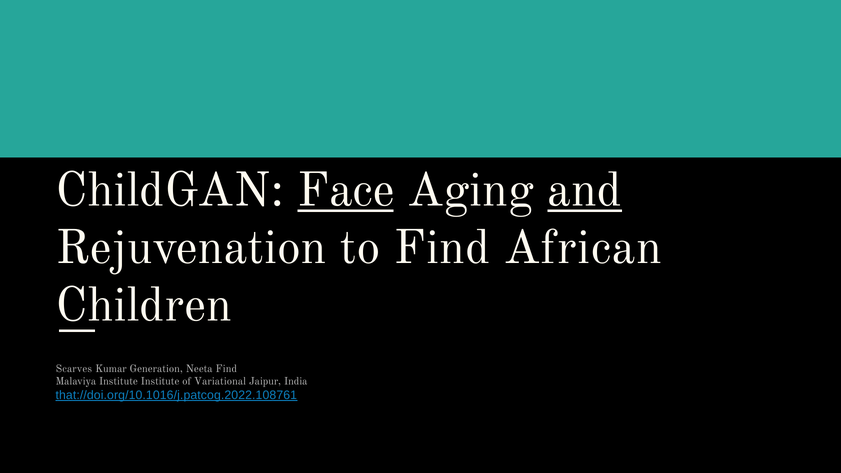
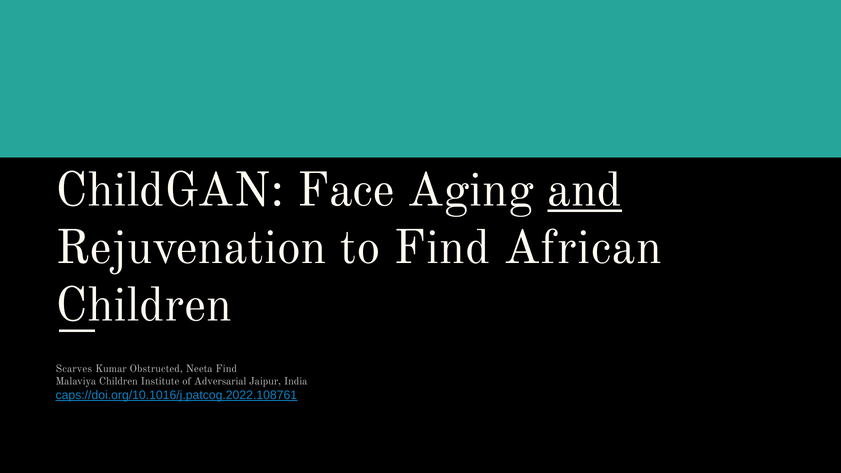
Face underline: present -> none
Generation: Generation -> Obstructed
Malaviya Institute: Institute -> Children
Variational: Variational -> Adversarial
that://doi.org/10.1016/j.patcog.2022.108761: that://doi.org/10.1016/j.patcog.2022.108761 -> caps://doi.org/10.1016/j.patcog.2022.108761
